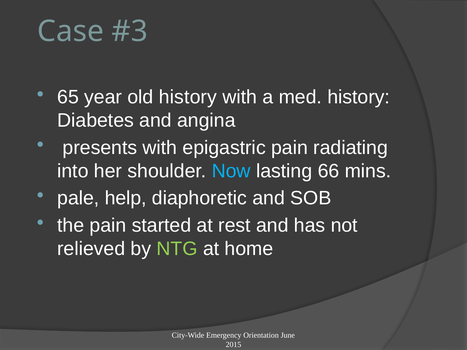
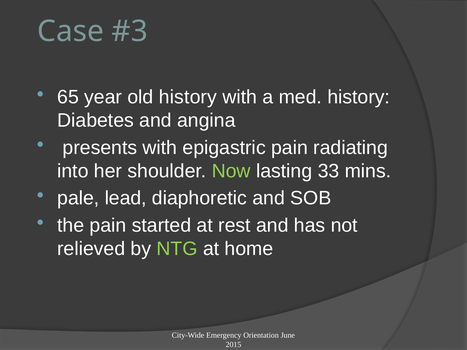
Now colour: light blue -> light green
66: 66 -> 33
help: help -> lead
